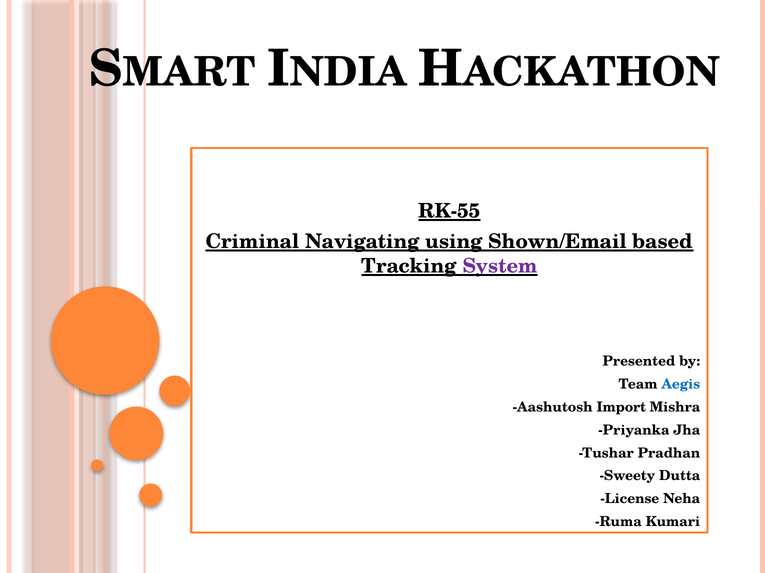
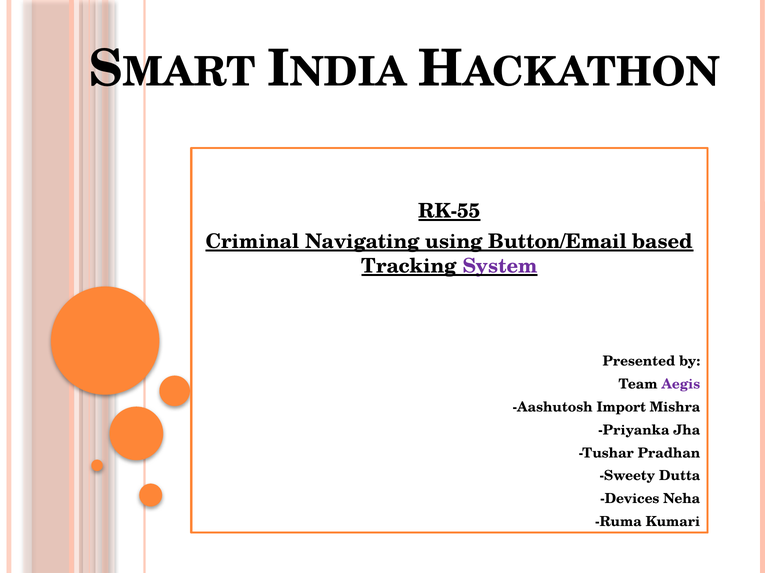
Shown/Email: Shown/Email -> Button/Email
Aegis colour: blue -> purple
License: License -> Devices
